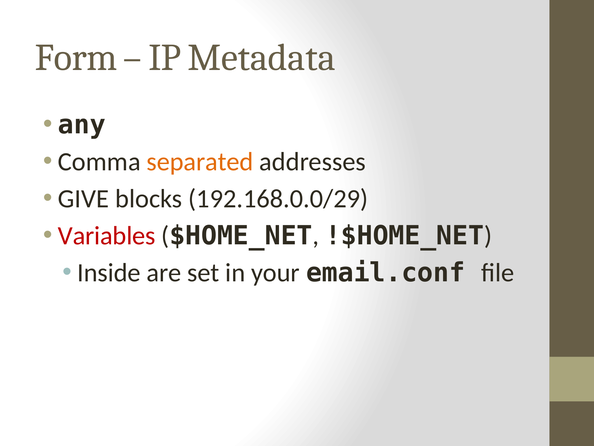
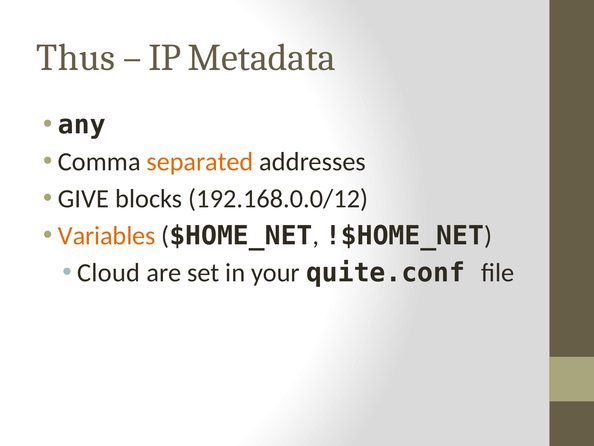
Form: Form -> Thus
192.168.0.0/29: 192.168.0.0/29 -> 192.168.0.0/12
Variables colour: red -> orange
Inside: Inside -> Cloud
email.conf: email.conf -> quite.conf
